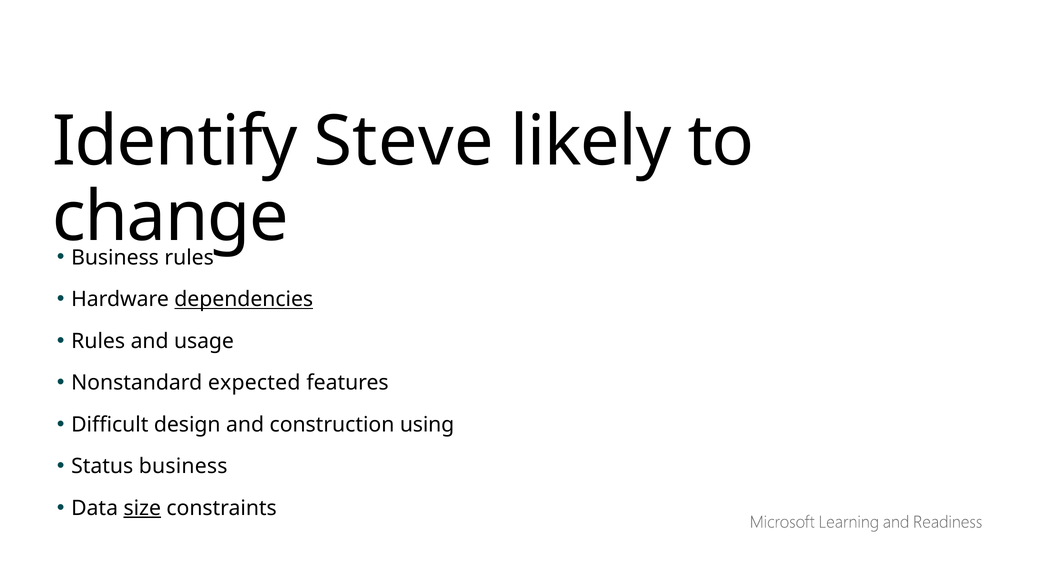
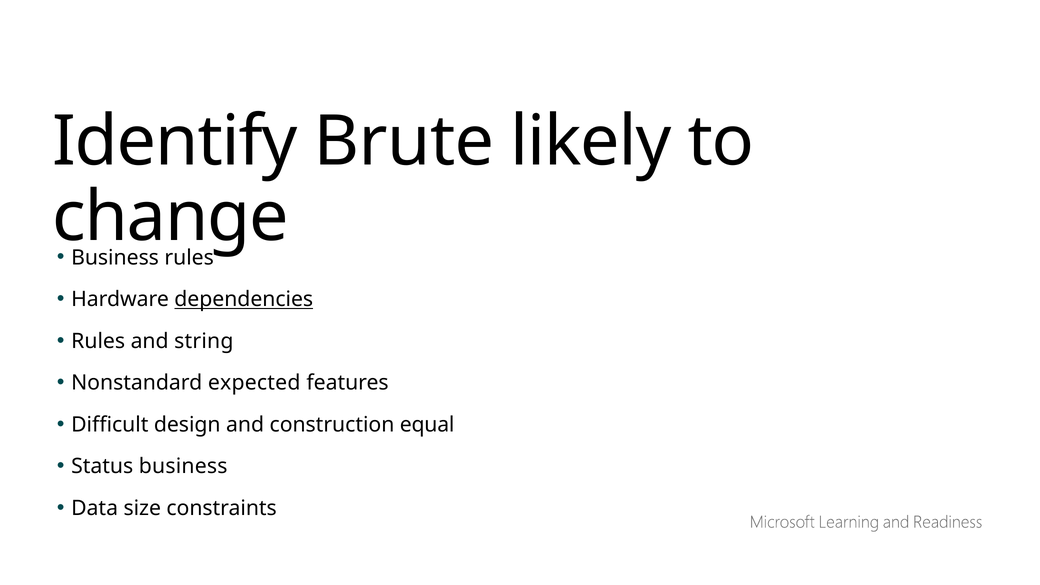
Steve: Steve -> Brute
usage: usage -> string
using: using -> equal
size underline: present -> none
